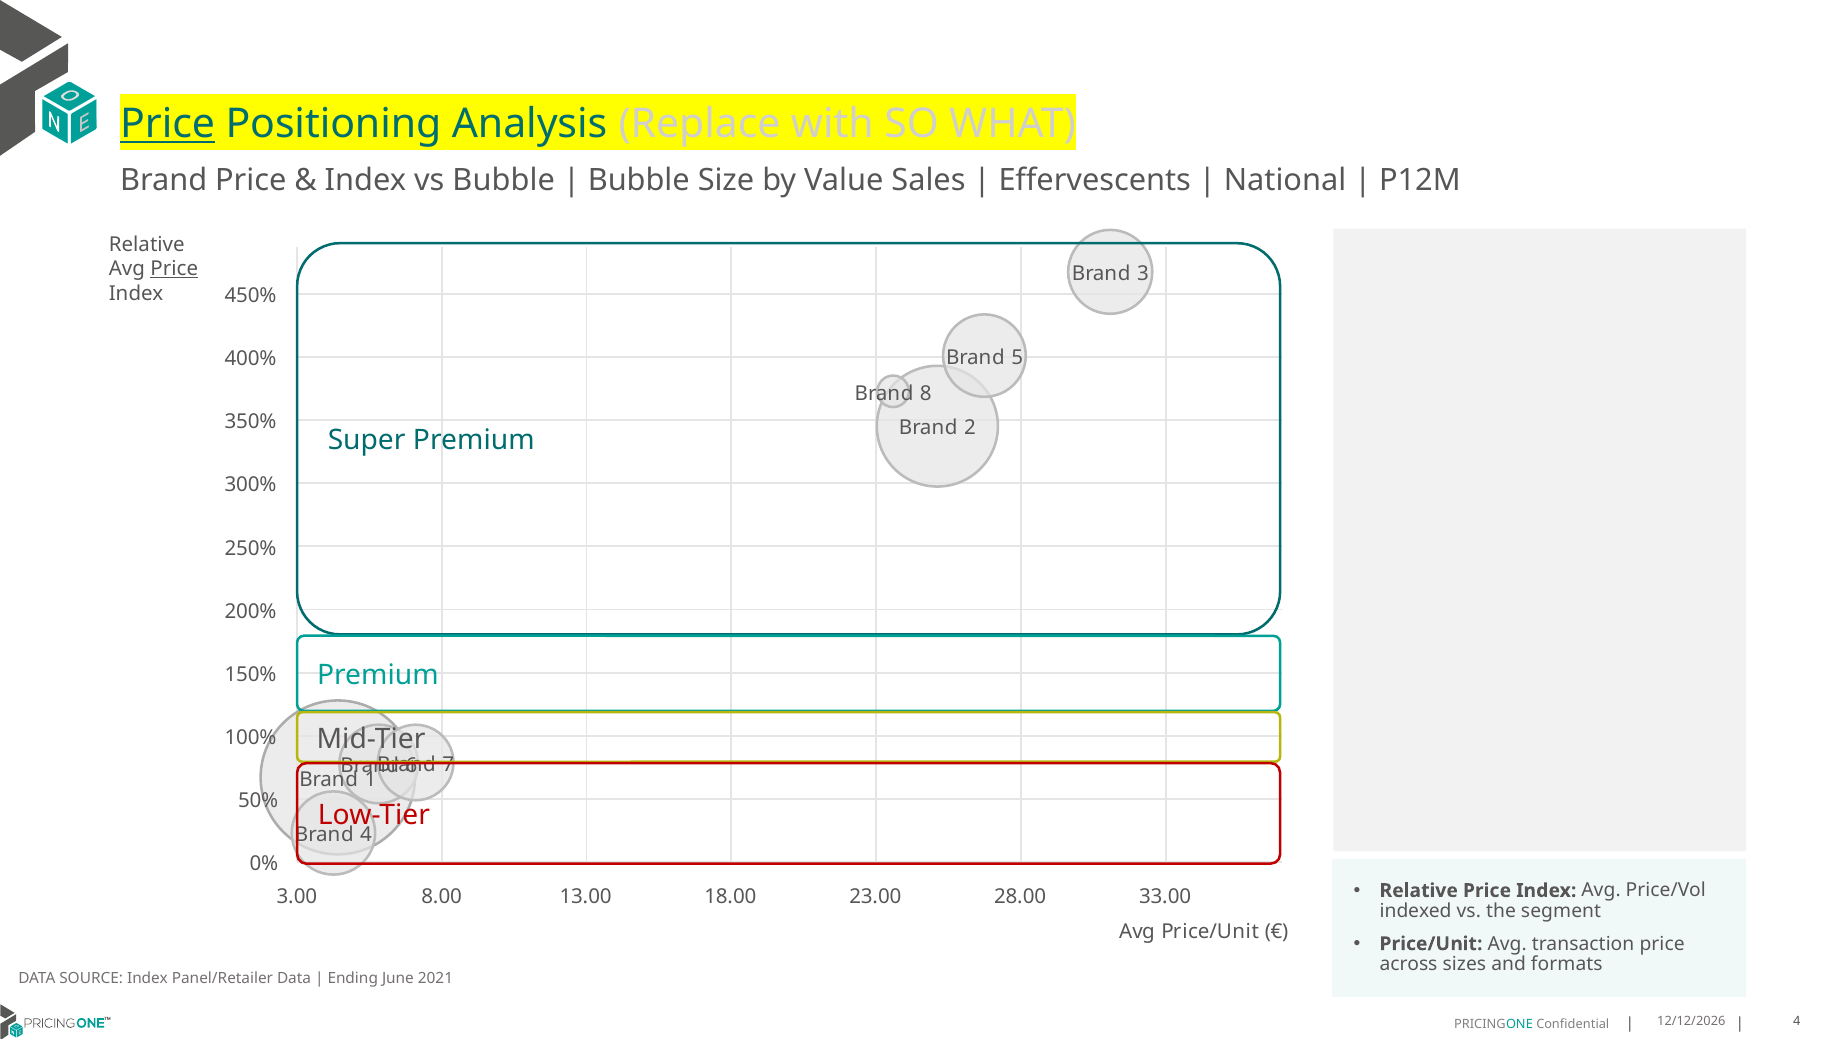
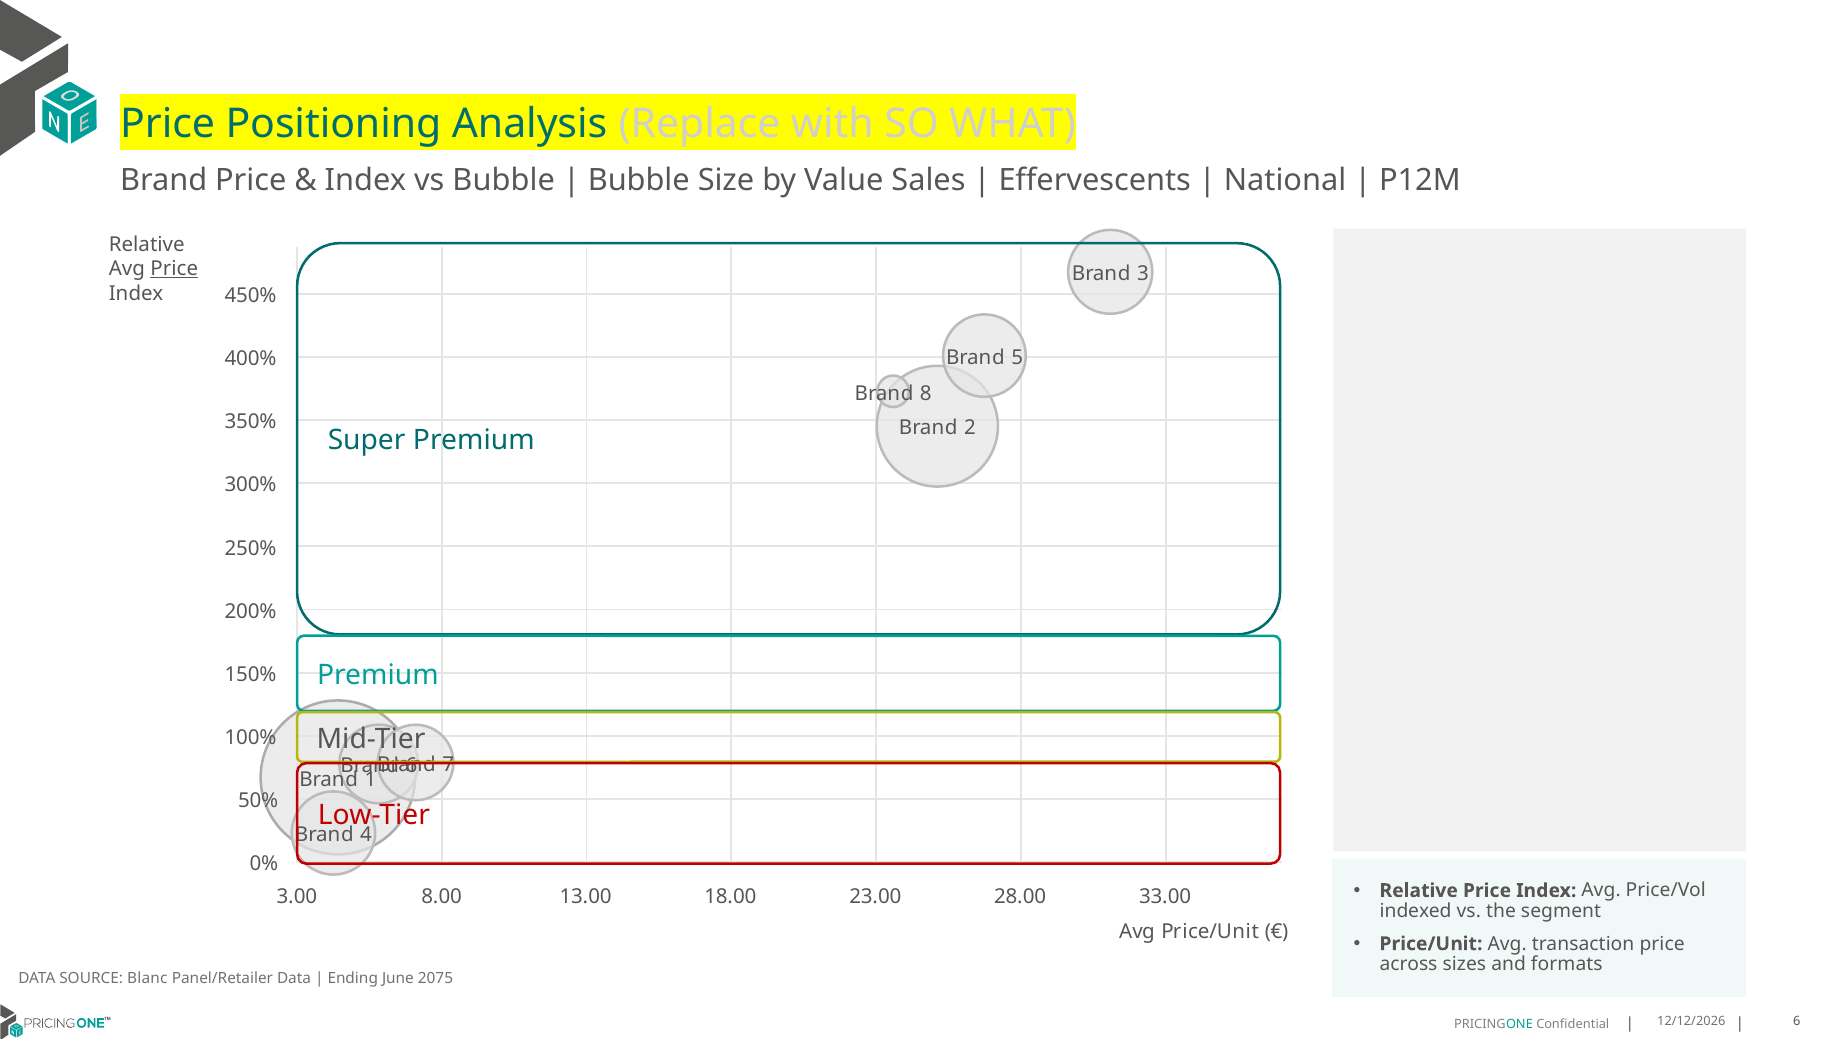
Price at (168, 124) underline: present -> none
SOURCE Index: Index -> Blanc
2021: 2021 -> 2075
4 at (1797, 1021): 4 -> 6
